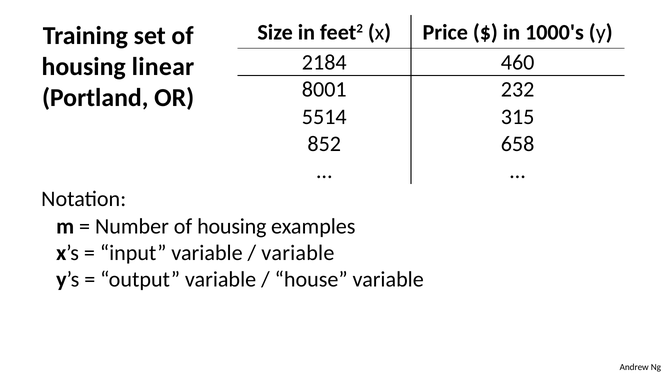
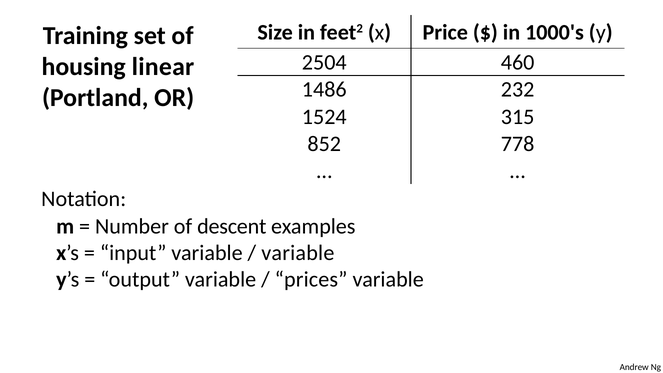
2184: 2184 -> 2504
8001: 8001 -> 1486
5514: 5514 -> 1524
658: 658 -> 778
Number of housing: housing -> descent
house: house -> prices
